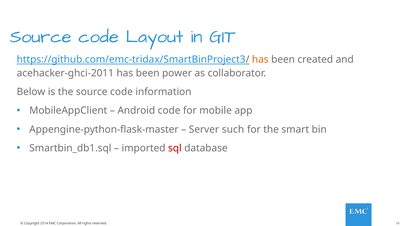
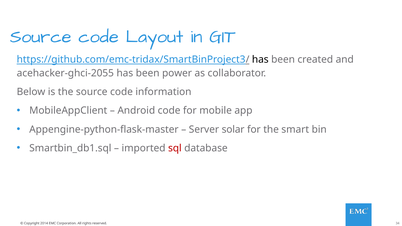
has at (260, 60) colour: orange -> black
acehacker-ghci-2011: acehacker-ghci-2011 -> acehacker-ghci-2055
such: such -> solar
